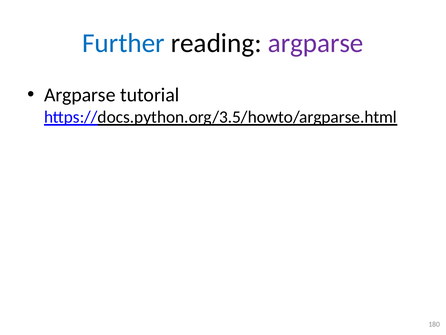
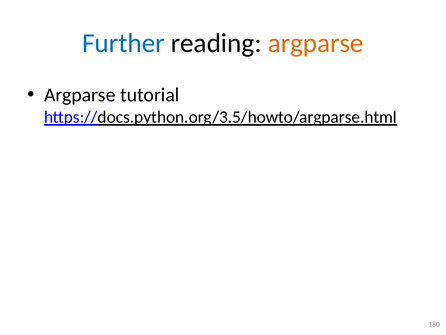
argparse at (316, 43) colour: purple -> orange
